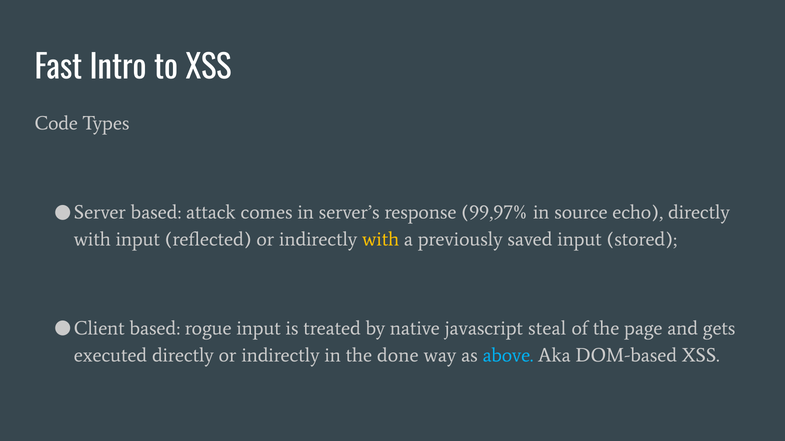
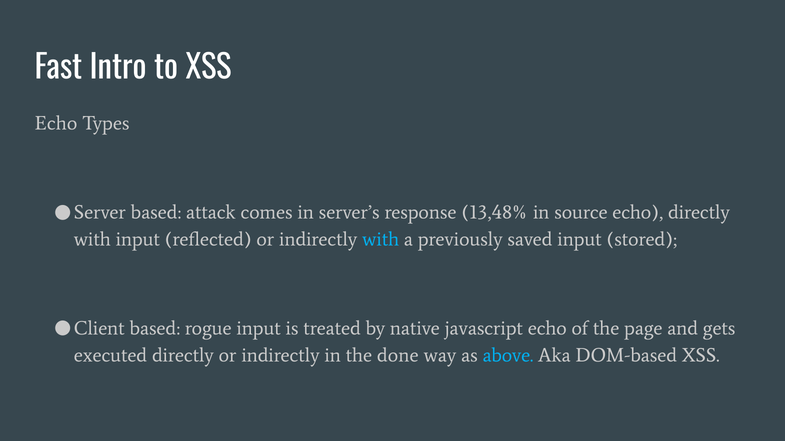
Code at (56, 123): Code -> Echo
99,97%: 99,97% -> 13,48%
with at (381, 240) colour: yellow -> light blue
javascript steal: steal -> echo
